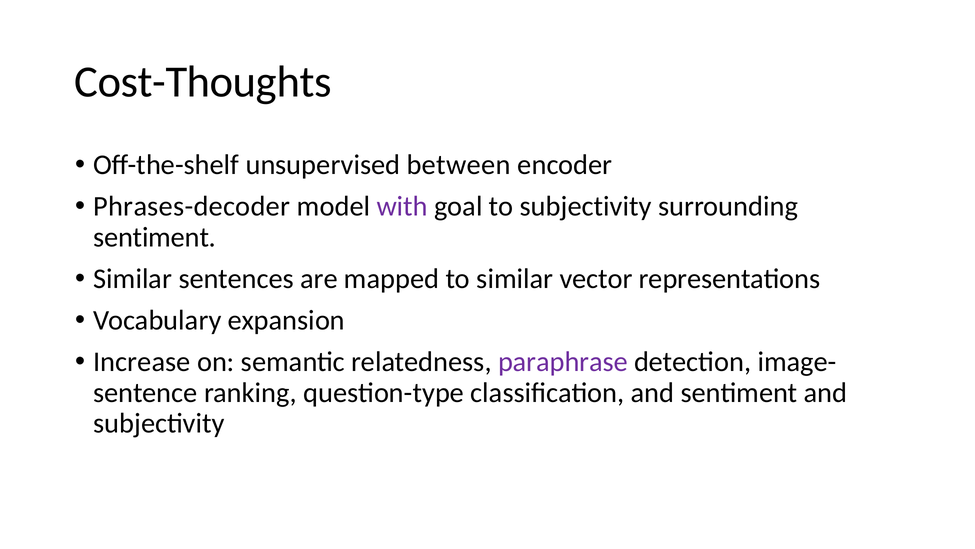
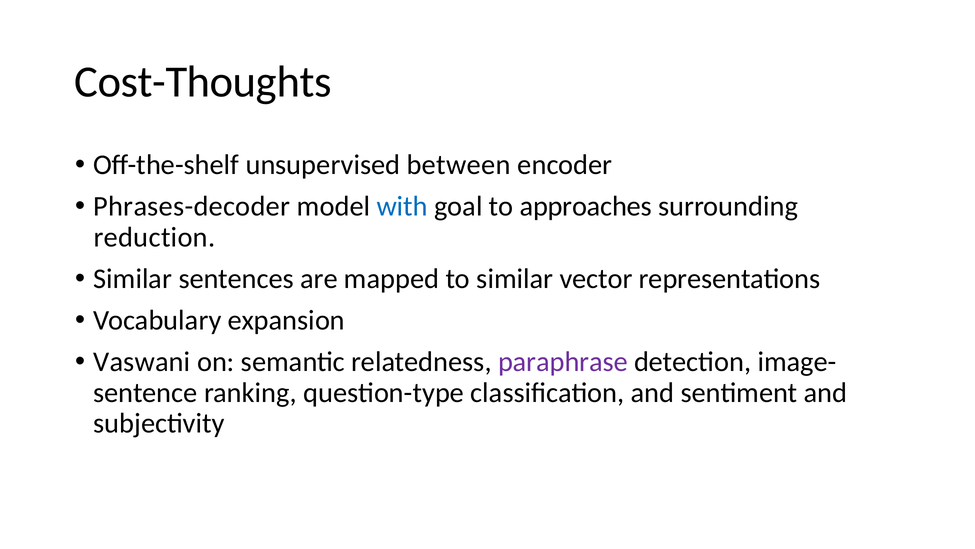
with colour: purple -> blue
to subjectivity: subjectivity -> approaches
sentiment at (155, 237): sentiment -> reduction
Increase: Increase -> Vaswani
